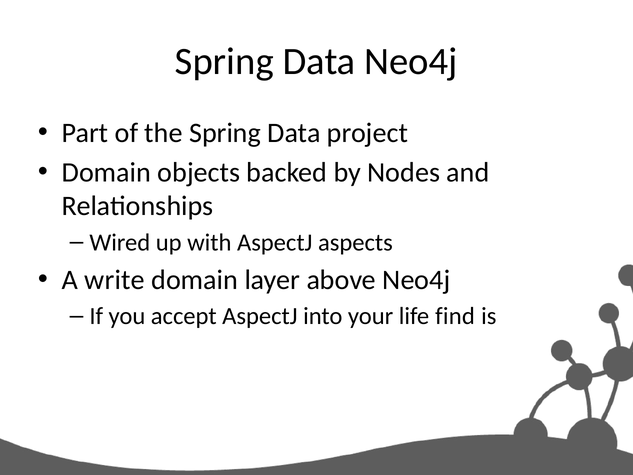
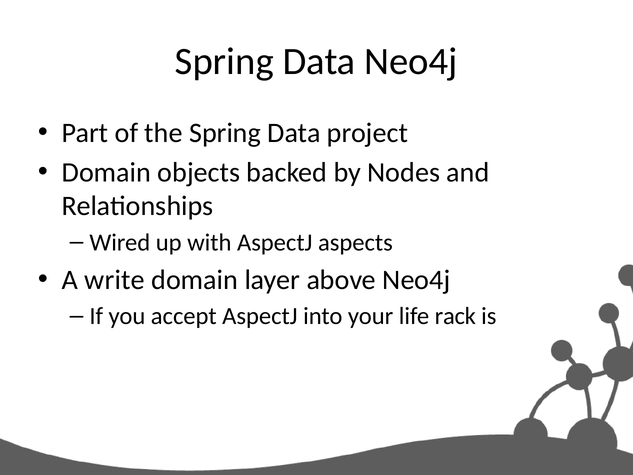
find: find -> rack
